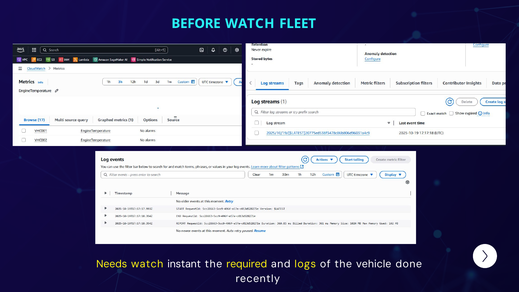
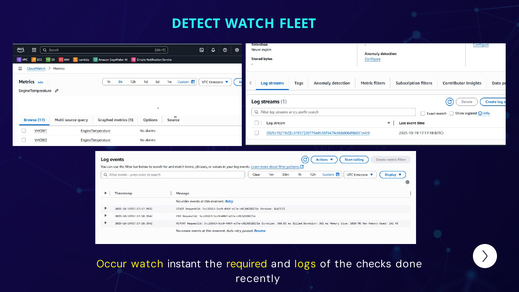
BEFORE: BEFORE -> DETECT
Needs: Needs -> Occur
vehicle: vehicle -> checks
